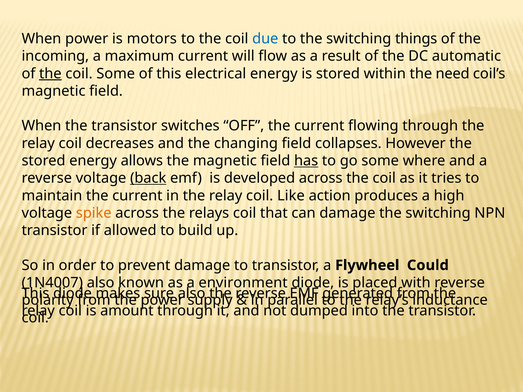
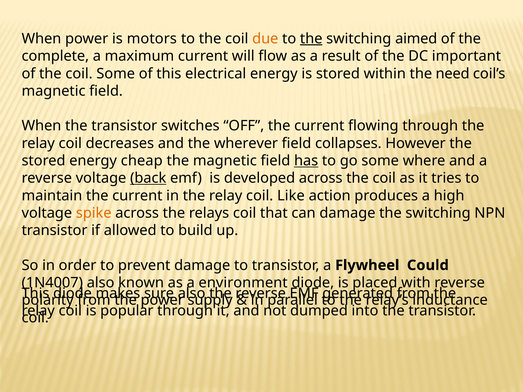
due colour: blue -> orange
the at (311, 39) underline: none -> present
things: things -> aimed
incoming: incoming -> complete
automatic: automatic -> important
the at (50, 74) underline: present -> none
changing: changing -> wherever
allows: allows -> cheap
amount: amount -> popular
